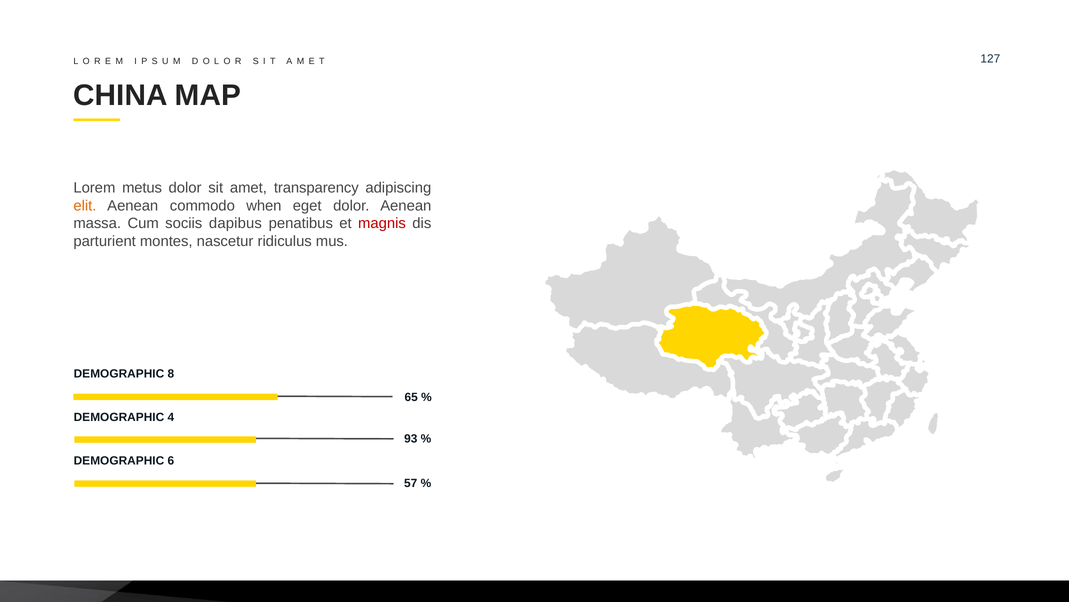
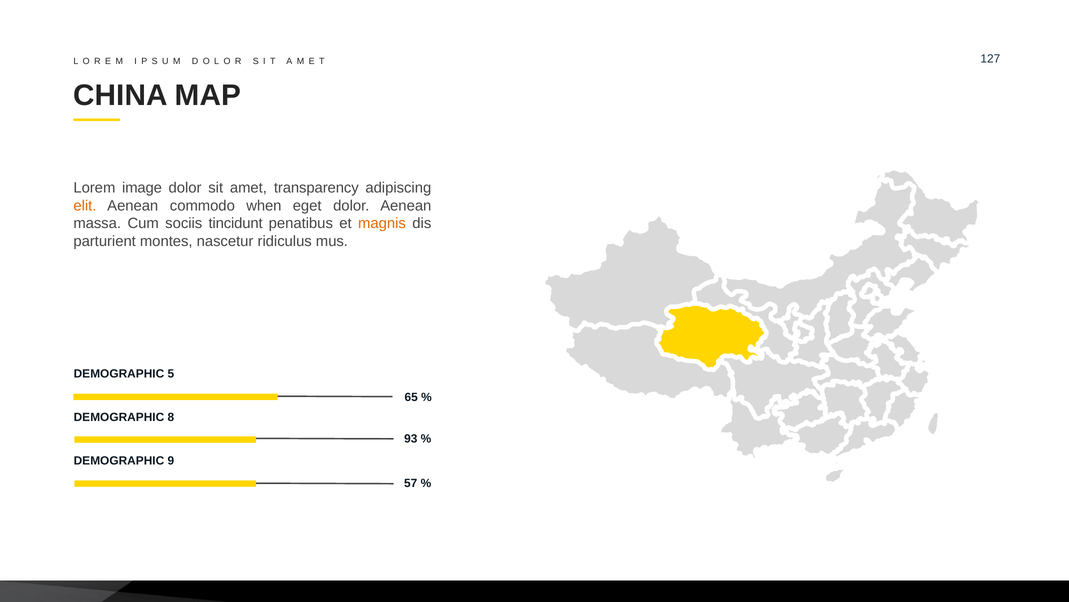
metus: metus -> image
dapibus: dapibus -> tincidunt
magnis colour: red -> orange
8: 8 -> 5
4: 4 -> 8
6: 6 -> 9
